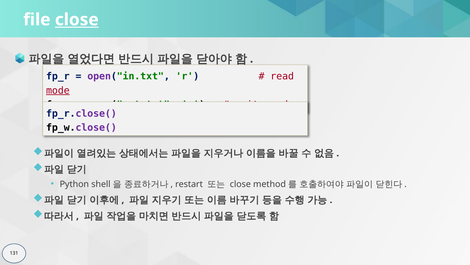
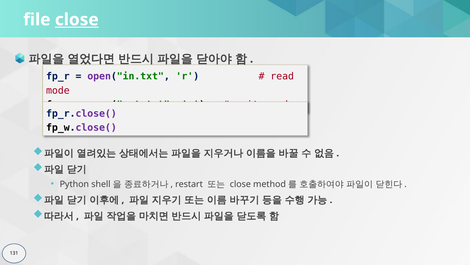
mode at (58, 91) underline: present -> none
